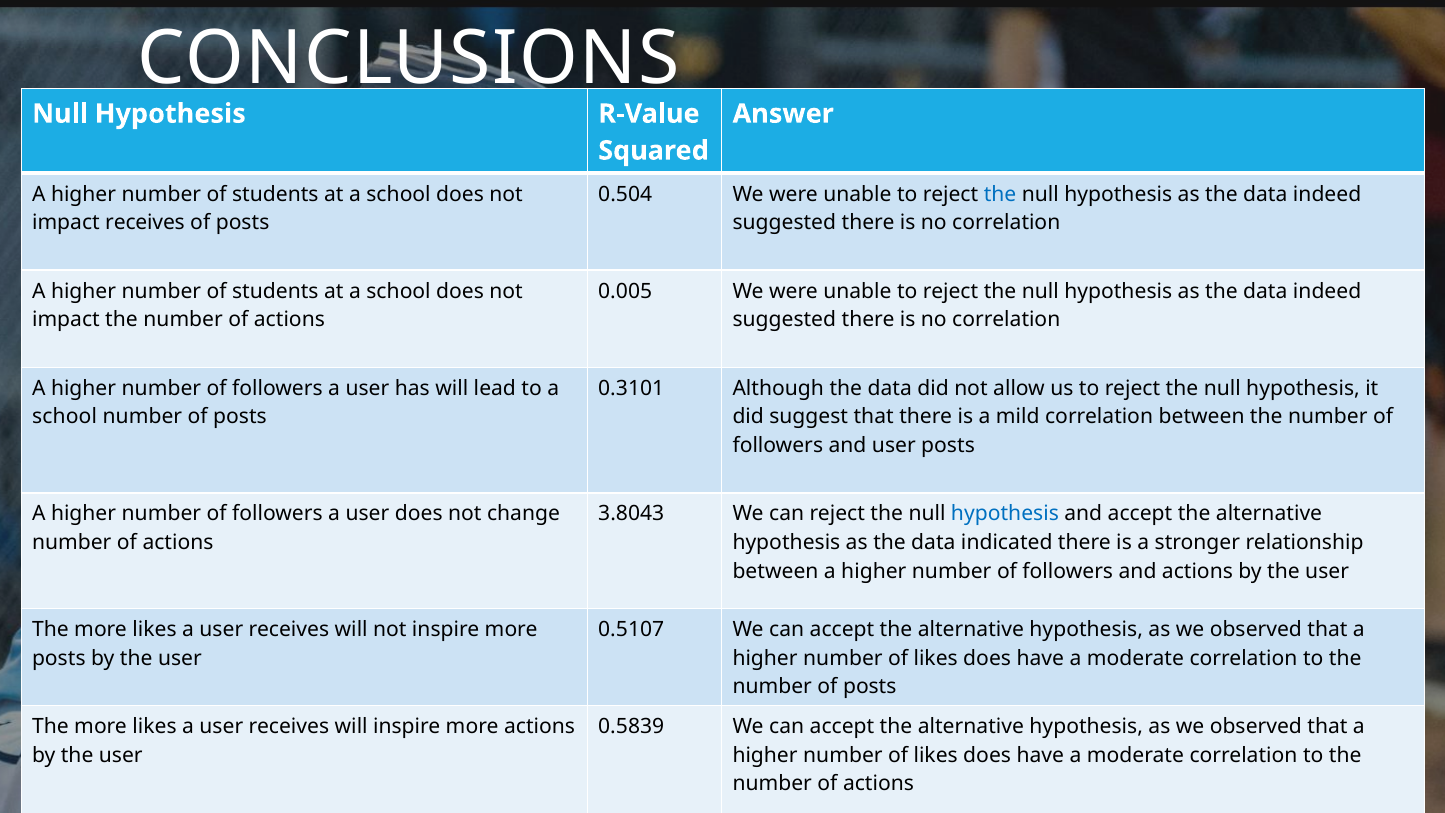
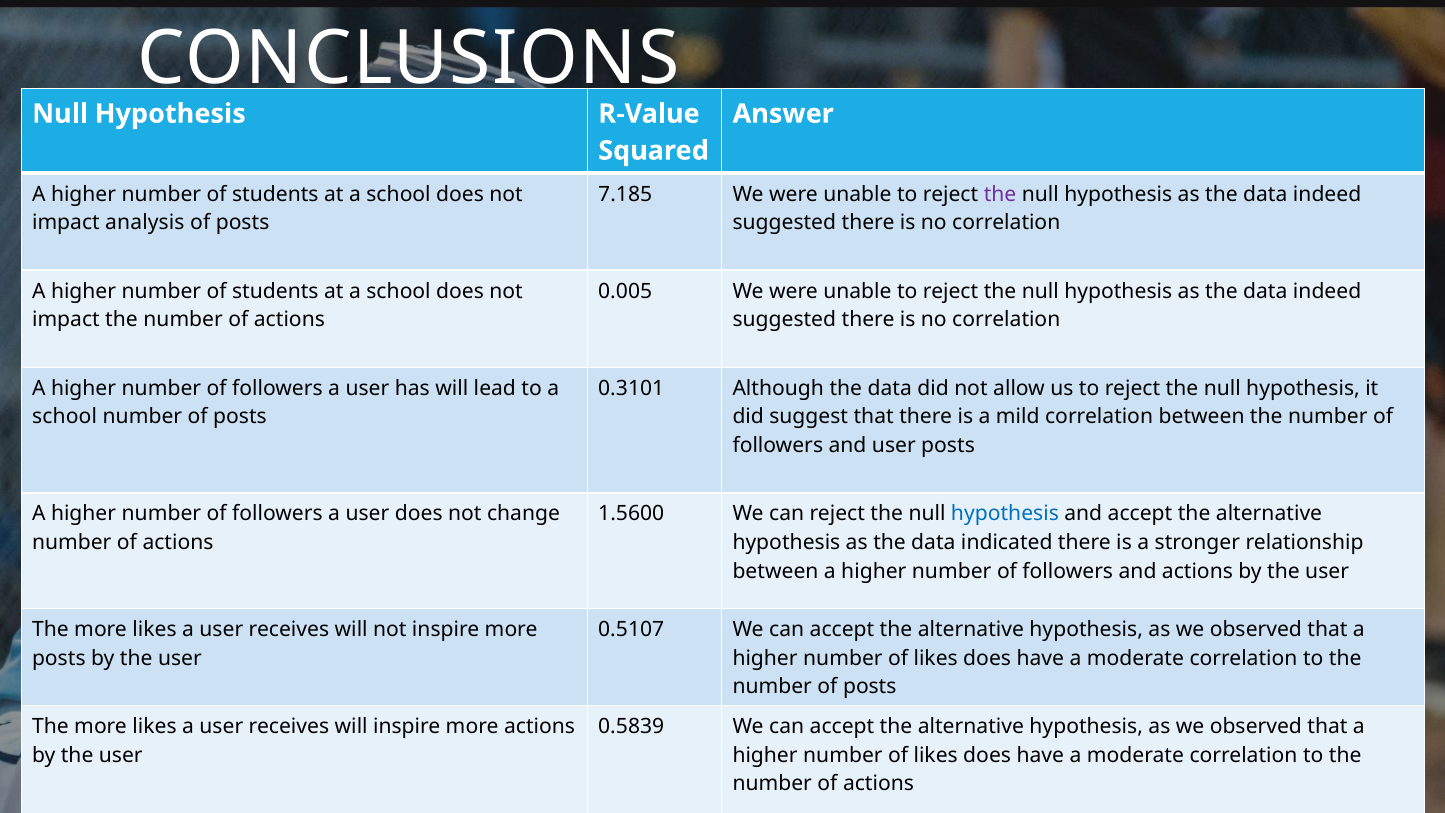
0.504: 0.504 -> 7.185
the at (1000, 194) colour: blue -> purple
impact receives: receives -> analysis
3.8043: 3.8043 -> 1.5600
